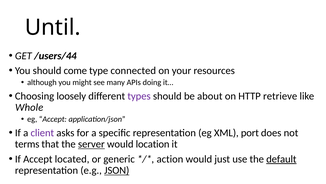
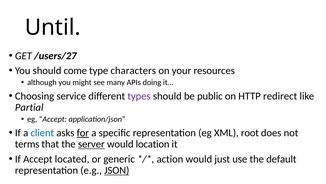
/users/44: /users/44 -> /users/27
connected: connected -> characters
loosely: loosely -> service
about: about -> public
retrieve: retrieve -> redirect
Whole: Whole -> Partial
client colour: purple -> blue
for underline: none -> present
port: port -> root
default underline: present -> none
